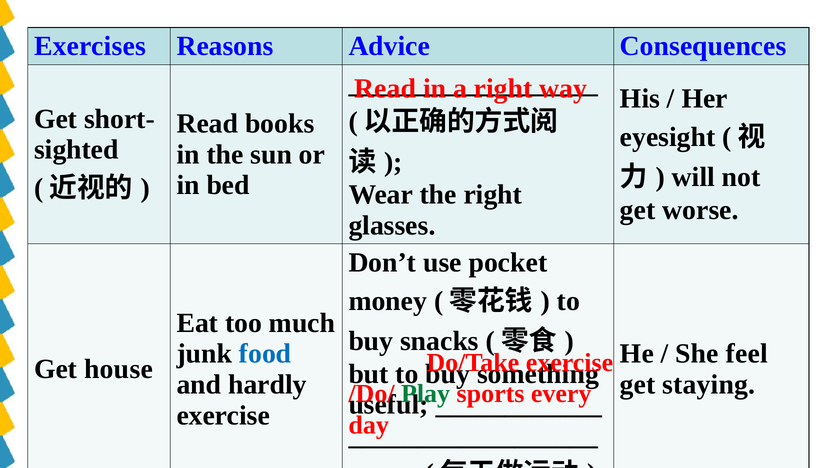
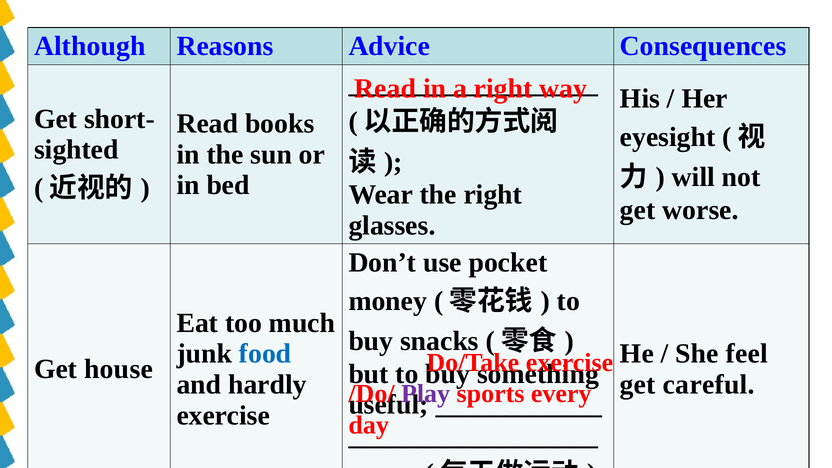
Exercises: Exercises -> Although
staying: staying -> careful
Play colour: green -> purple
